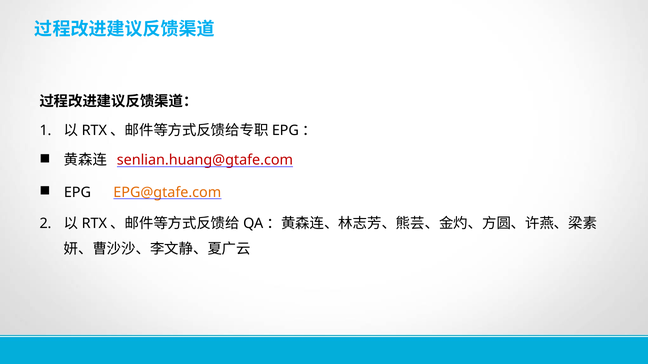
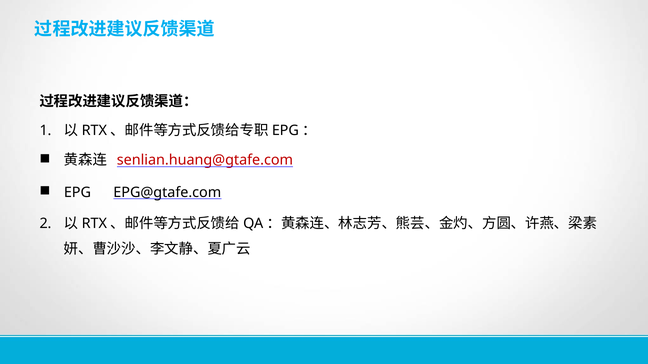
EPG@gtafe.com colour: orange -> black
